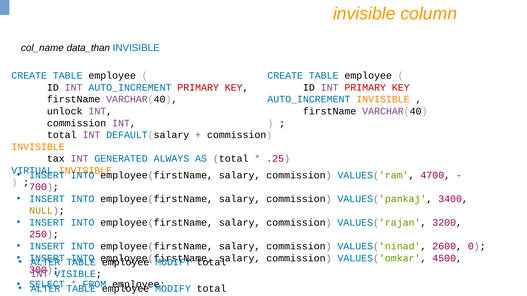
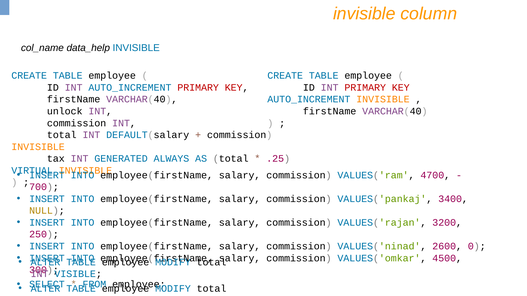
data_than: data_than -> data_help
